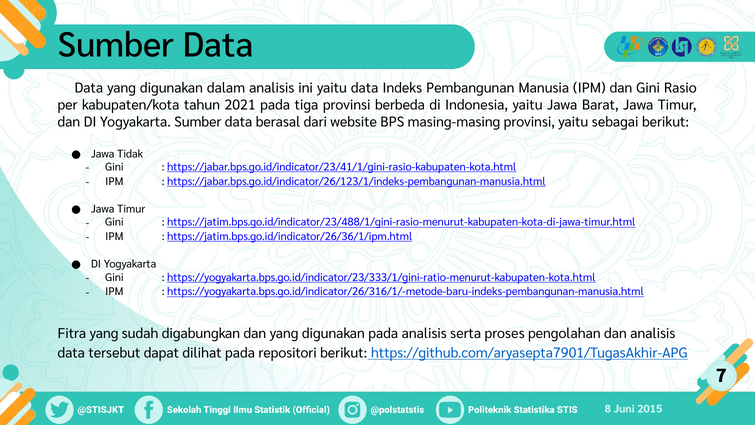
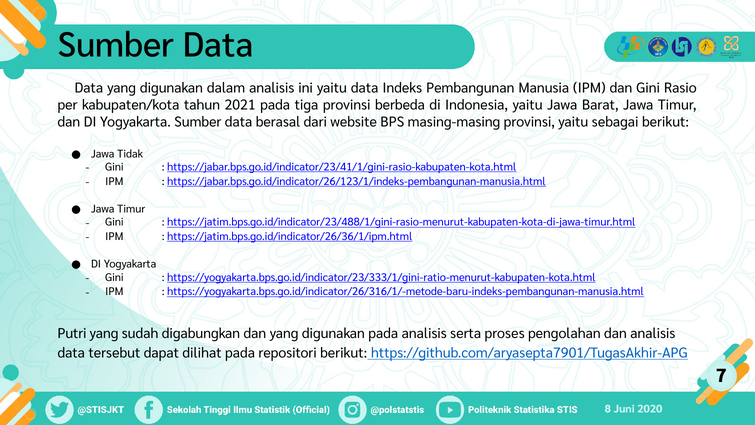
Fitra: Fitra -> Putri
2015: 2015 -> 2020
